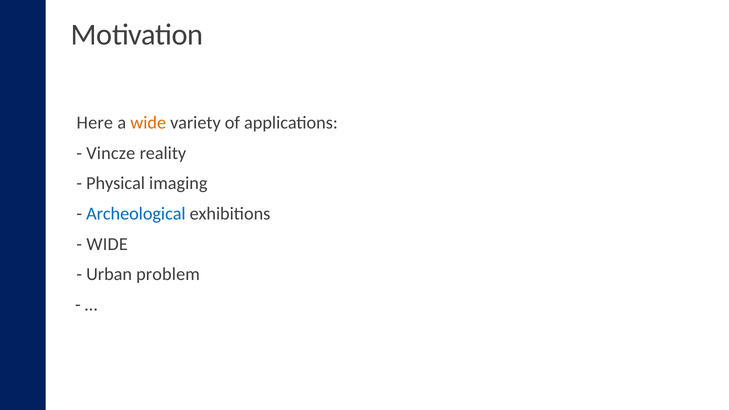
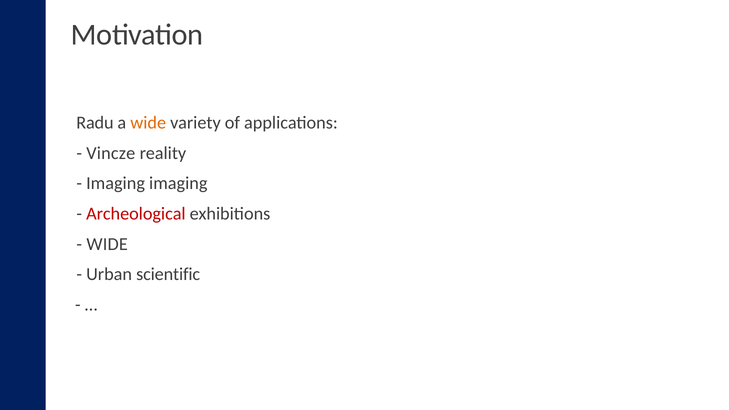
Here: Here -> Radu
Physical at (116, 183): Physical -> Imaging
Archeological colour: blue -> red
problem: problem -> scientific
